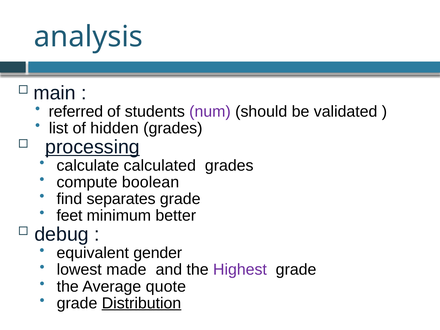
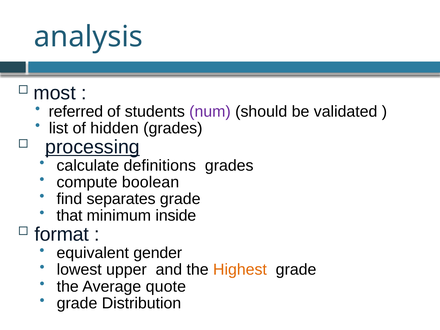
main: main -> most
calculated: calculated -> definitions
feet: feet -> that
better: better -> inside
debug: debug -> format
made: made -> upper
Highest colour: purple -> orange
Distribution underline: present -> none
